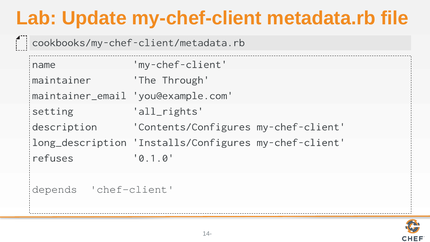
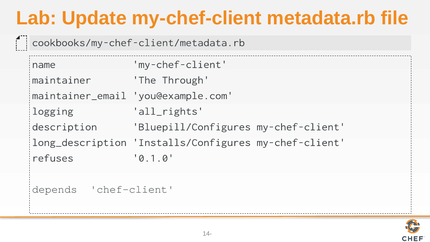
setting: setting -> logging
Contents/Configures: Contents/Configures -> Bluepill/Configures
